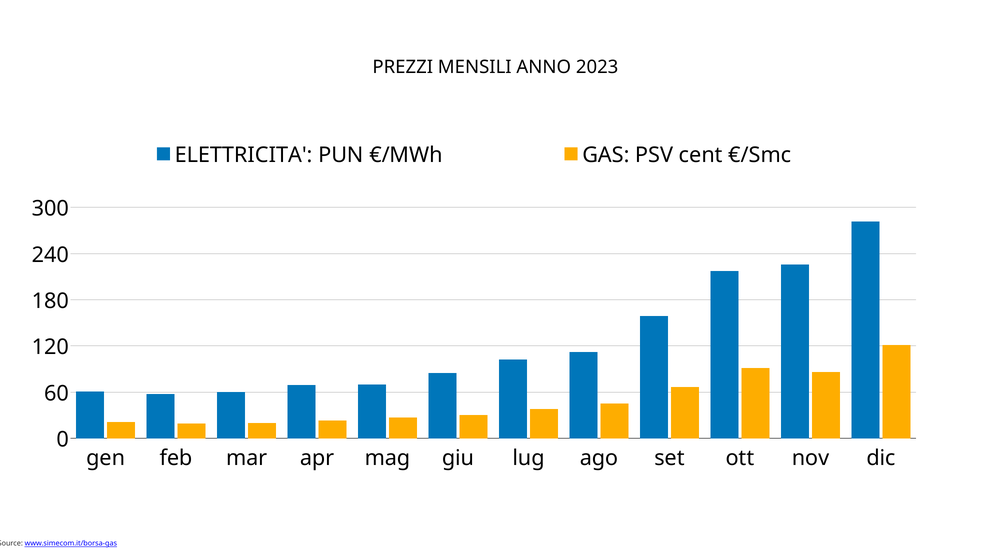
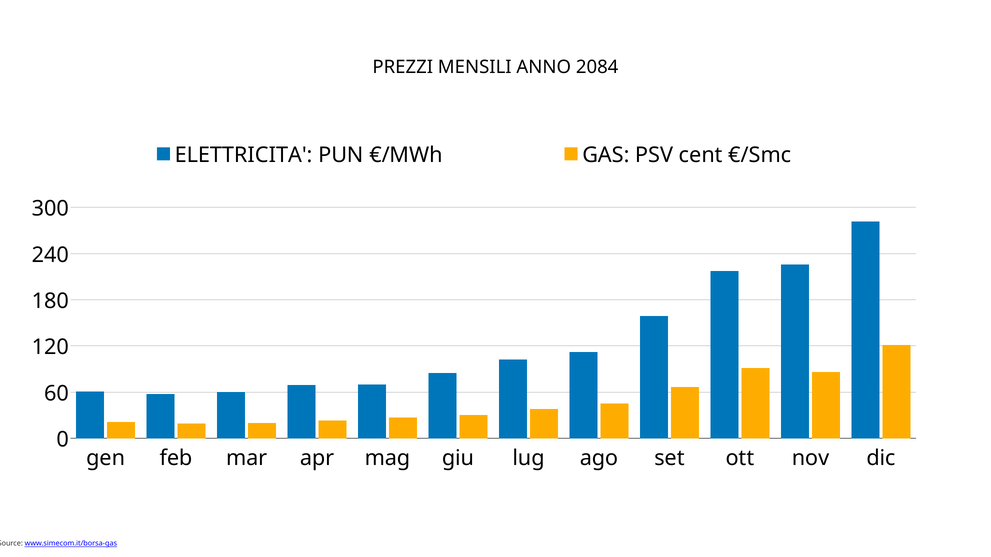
2023: 2023 -> 2084
